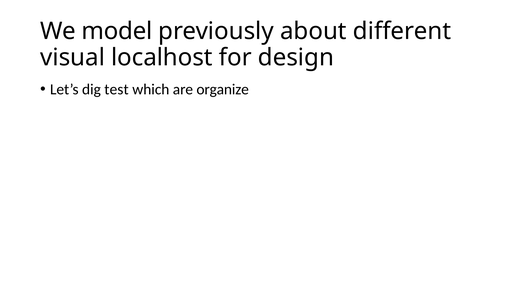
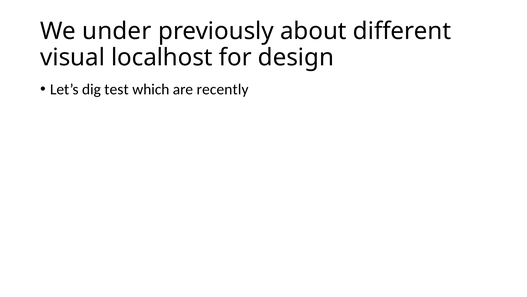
model: model -> under
organize: organize -> recently
